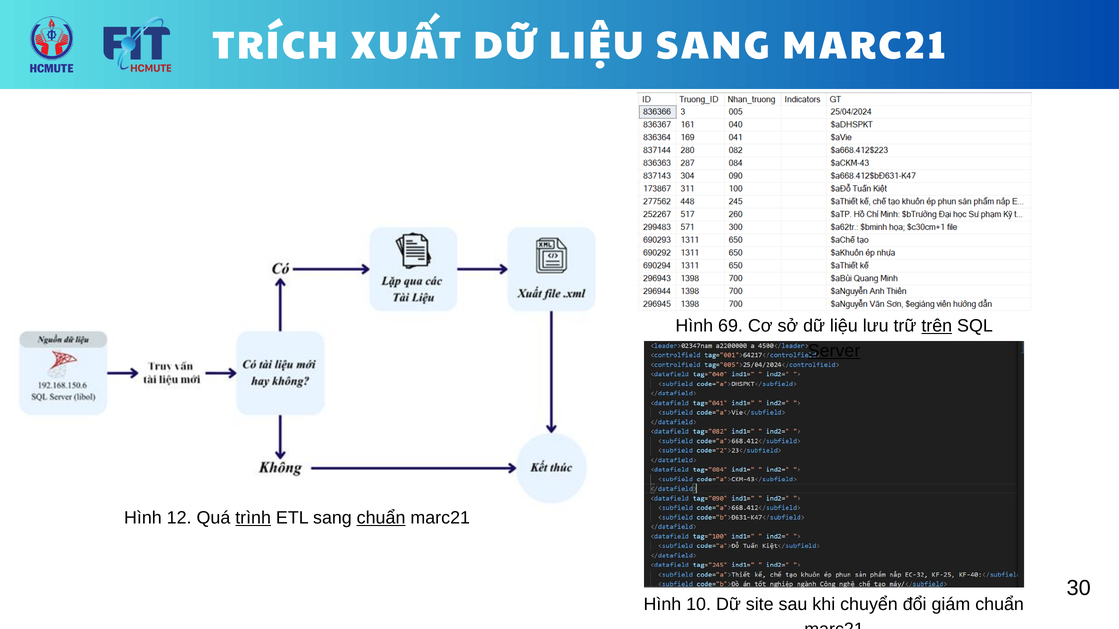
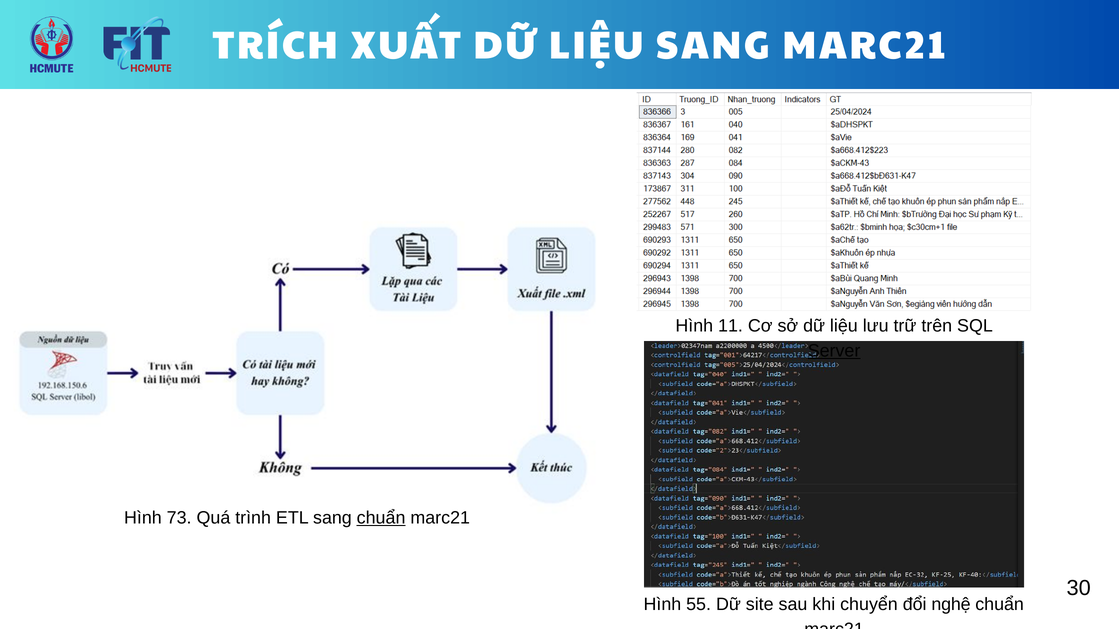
69: 69 -> 11
trên underline: present -> none
12: 12 -> 73
trình underline: present -> none
10: 10 -> 55
giám: giám -> nghệ
